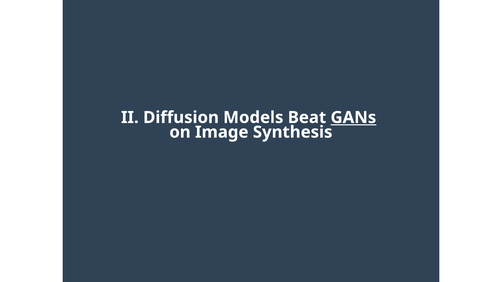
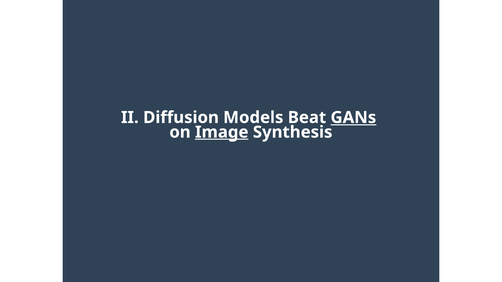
Image underline: none -> present
